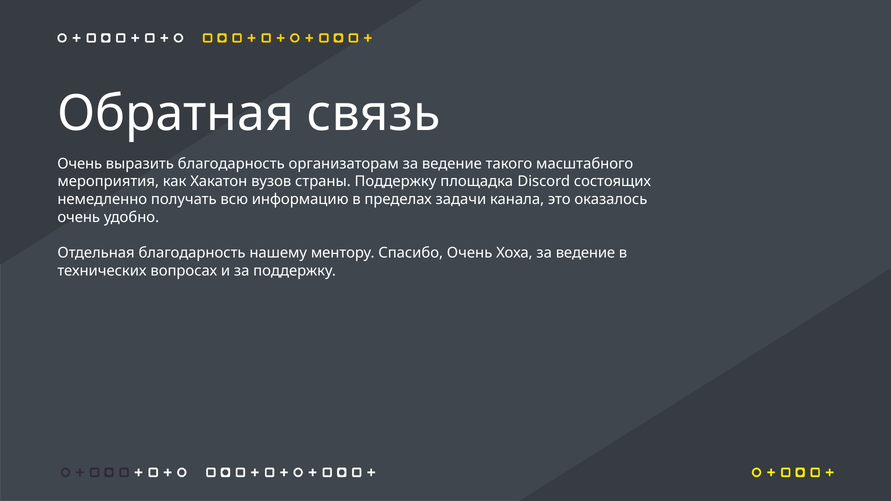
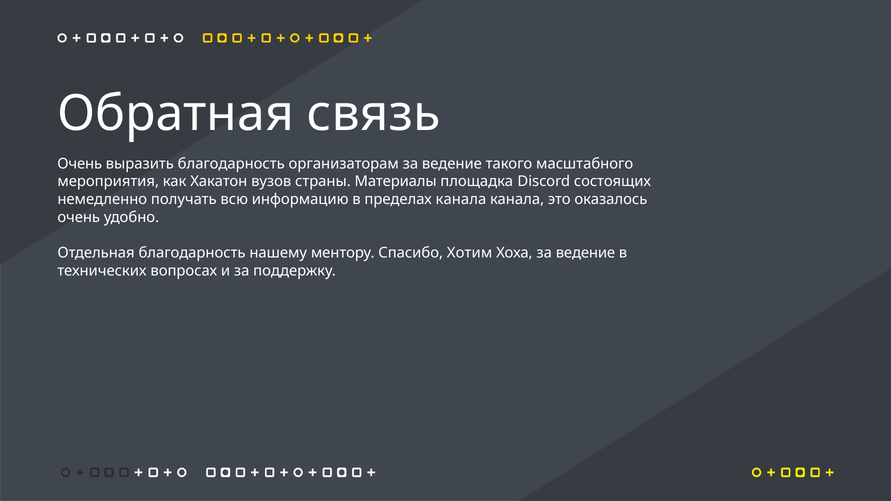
страны Поддержку: Поддержку -> Материалы
пределах задачи: задачи -> канала
Спасибо Очень: Очень -> Хотим
